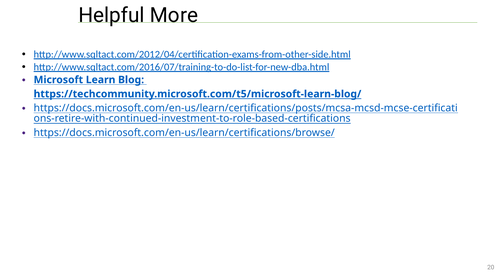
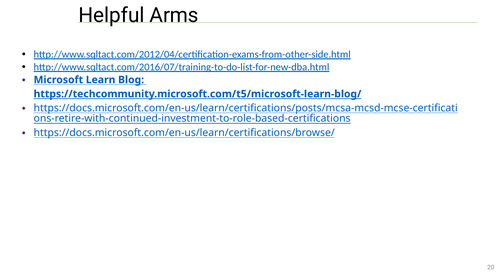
More: More -> Arms
